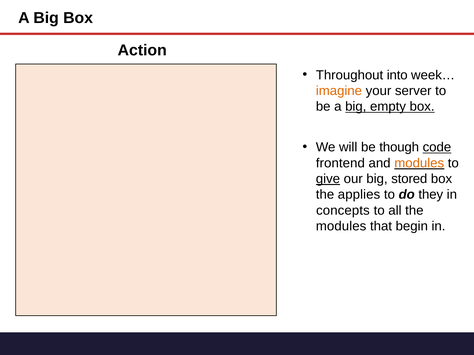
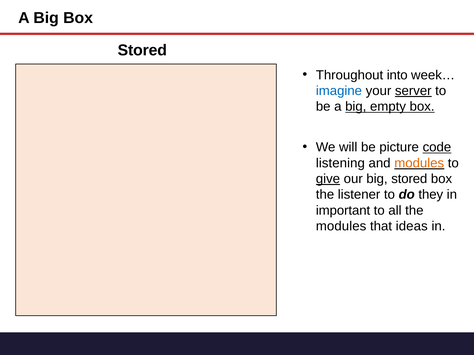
Action at (142, 51): Action -> Stored
imagine colour: orange -> blue
server underline: none -> present
though: though -> picture
frontend: frontend -> listening
applies: applies -> listener
concepts: concepts -> important
begin: begin -> ideas
